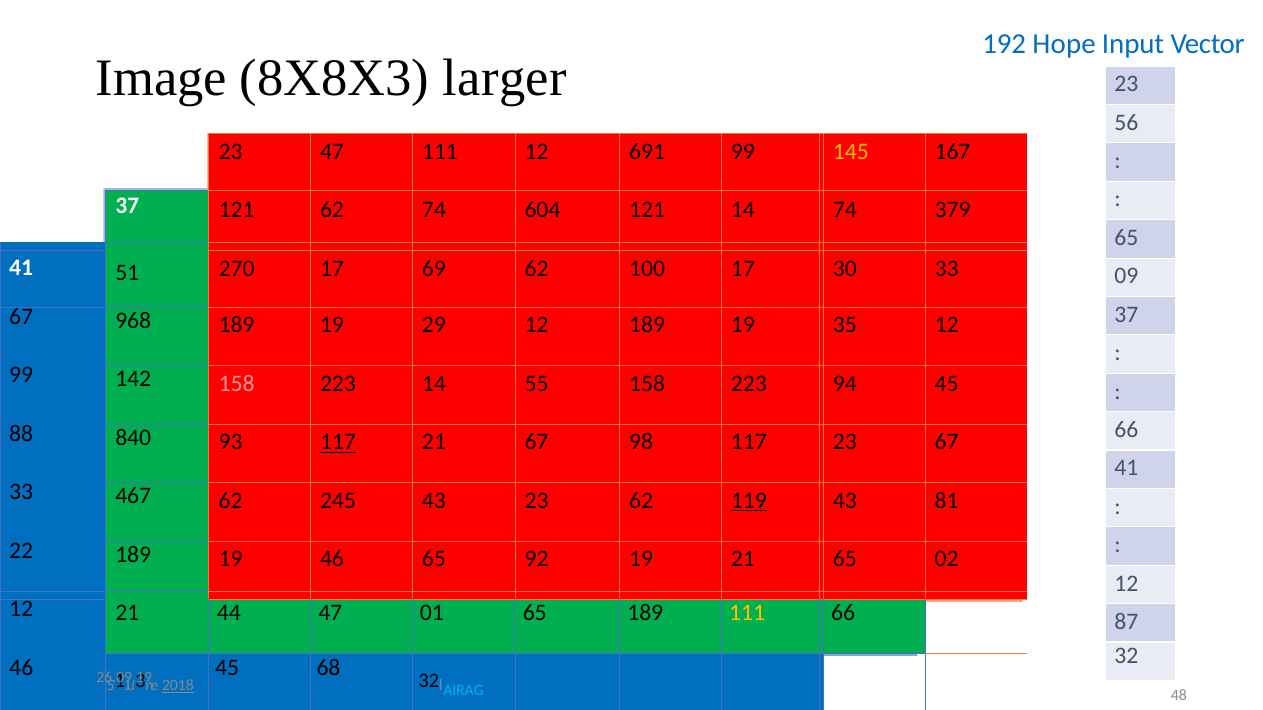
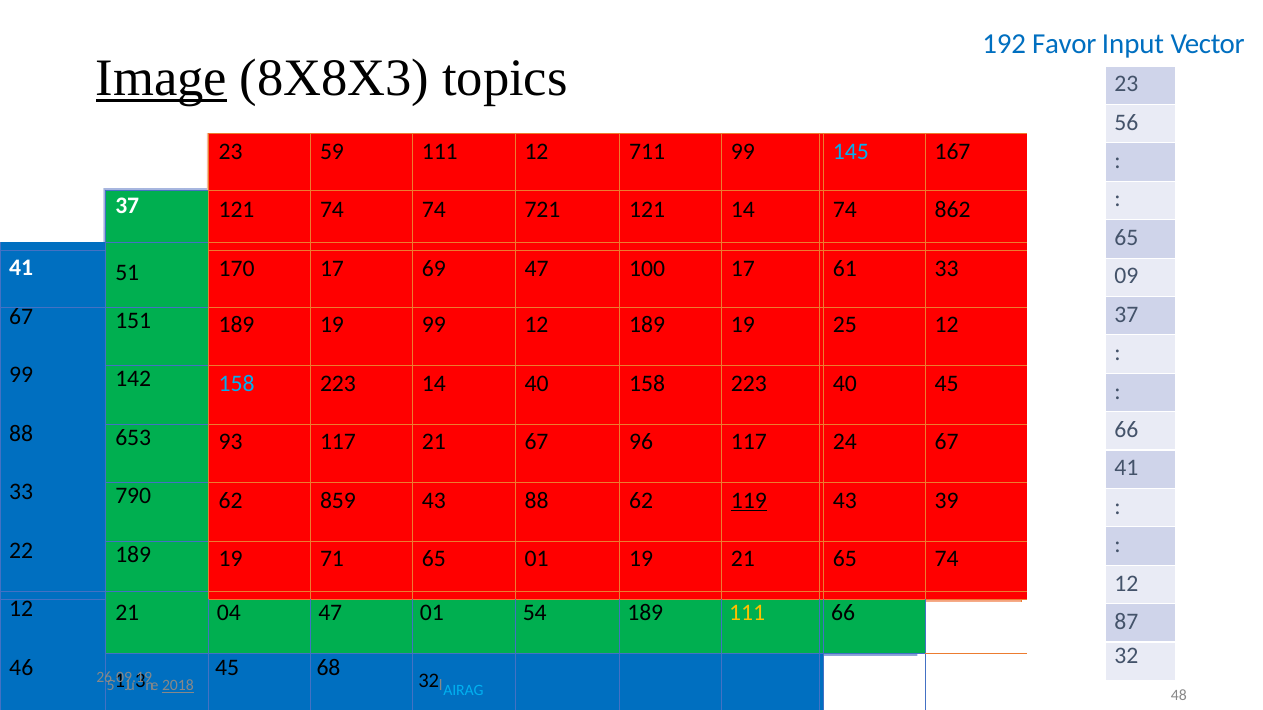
Hope: Hope -> Favor
Image underline: none -> present
larger: larger -> topics
23 47: 47 -> 59
691: 691 -> 711
145 colour: yellow -> light blue
121 62: 62 -> 74
604: 604 -> 721
379: 379 -> 862
270: 270 -> 170
69 62: 62 -> 47
30: 30 -> 61
968: 968 -> 151
19 29: 29 -> 99
35: 35 -> 25
158 at (237, 384) colour: pink -> light blue
14 55: 55 -> 40
223 94: 94 -> 40
840: 840 -> 653
117 at (338, 442) underline: present -> none
98: 98 -> 96
117 23: 23 -> 24
467: 467 -> 790
245: 245 -> 859
43 23: 23 -> 88
81: 81 -> 39
19 46: 46 -> 71
65 92: 92 -> 01
65 02: 02 -> 74
44: 44 -> 04
01 65: 65 -> 54
